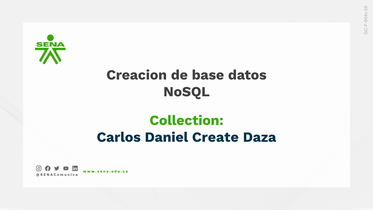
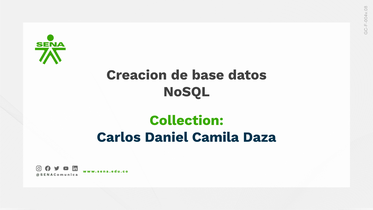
Create: Create -> Camila
